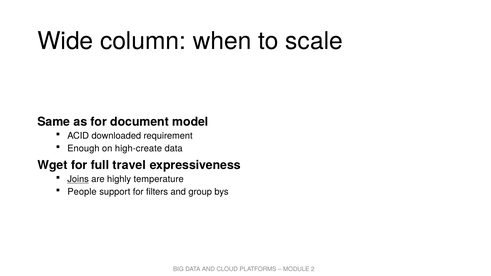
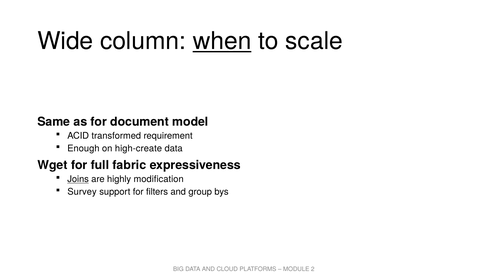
when underline: none -> present
downloaded: downloaded -> transformed
travel: travel -> fabric
temperature: temperature -> modification
People: People -> Survey
